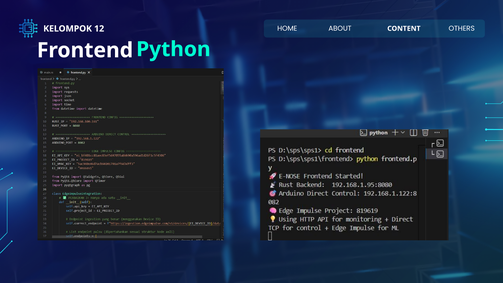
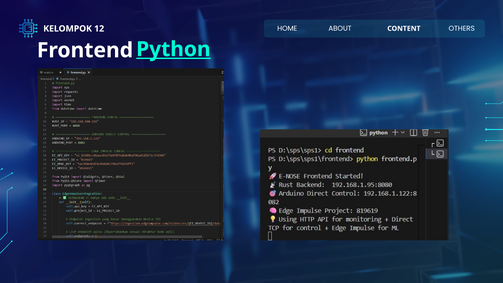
Python underline: none -> present
